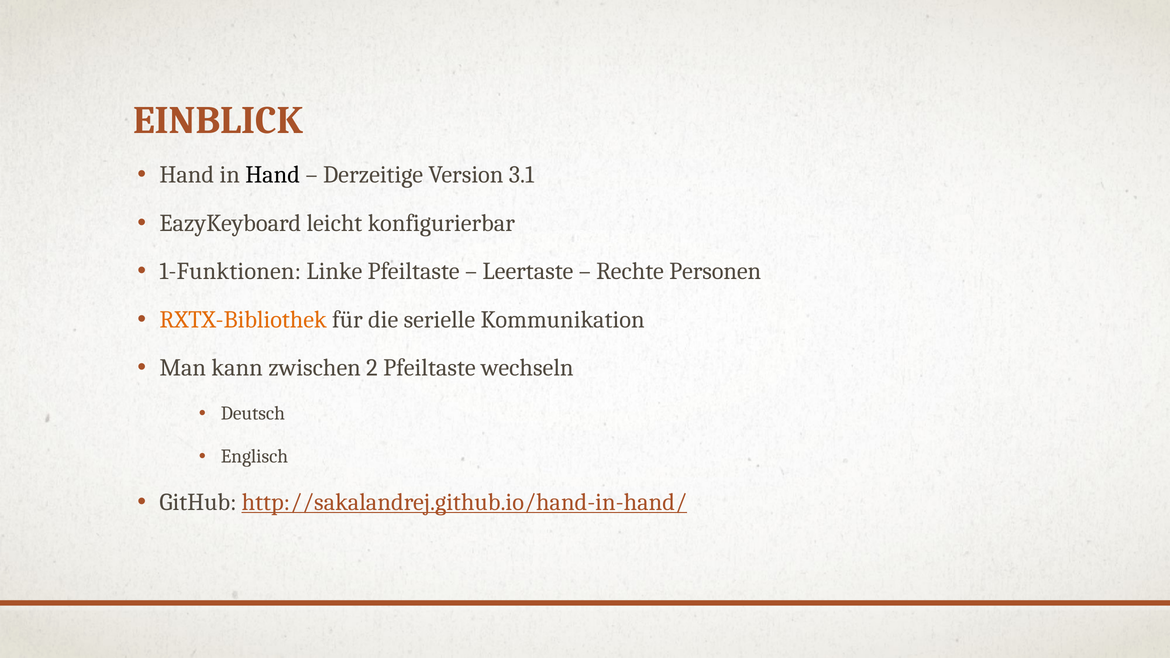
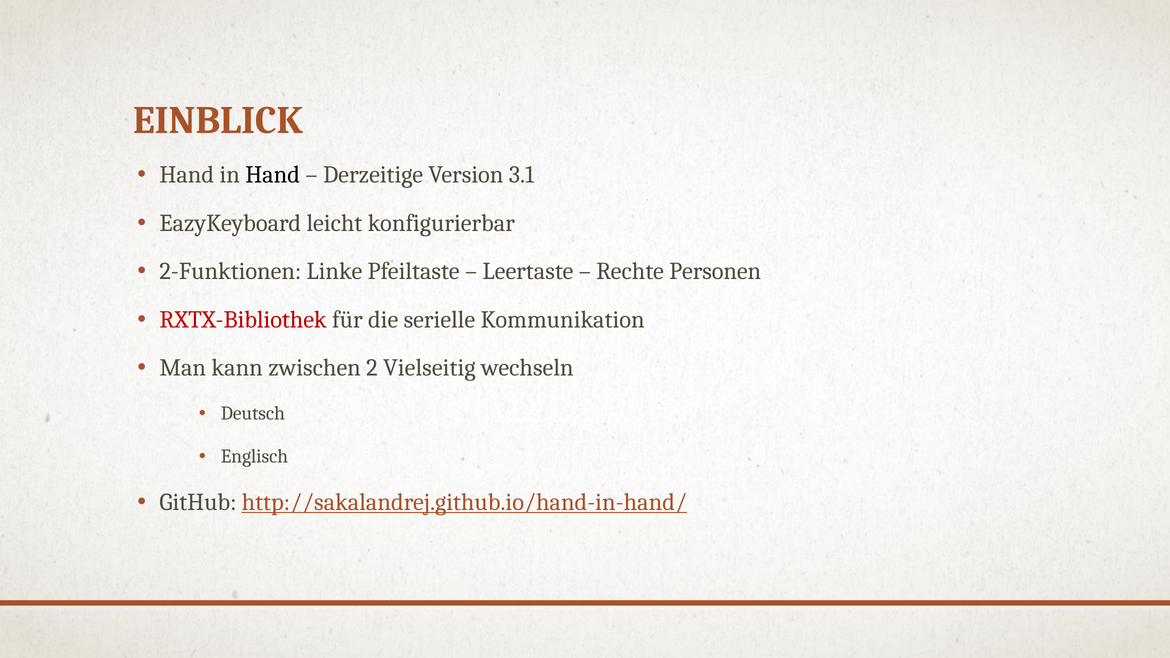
1-Funktionen: 1-Funktionen -> 2-Funktionen
RXTX-Bibliothek colour: orange -> red
2 Pfeiltaste: Pfeiltaste -> Vielseitig
